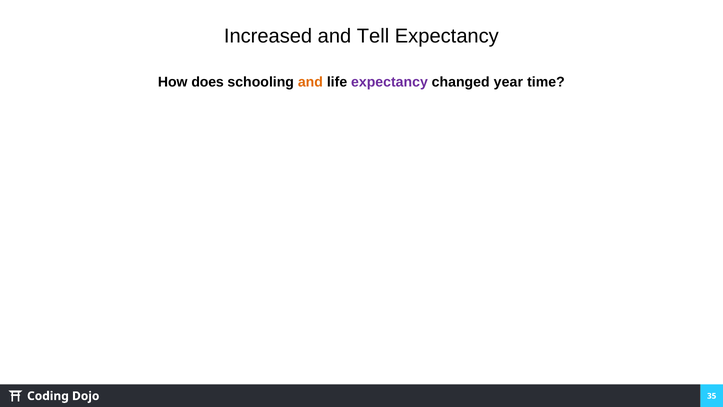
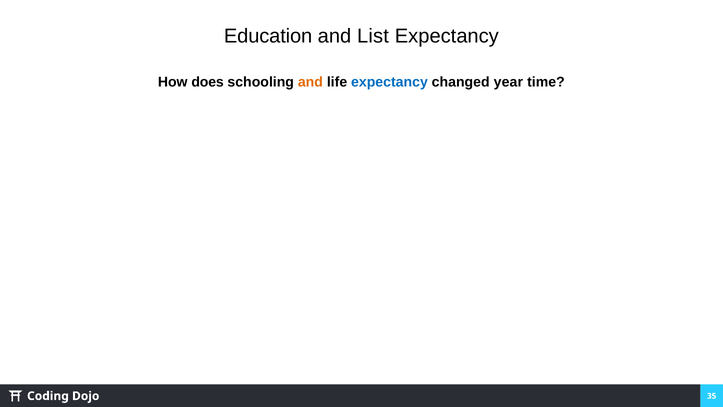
Increased: Increased -> Education
Tell: Tell -> List
expectancy at (389, 82) colour: purple -> blue
